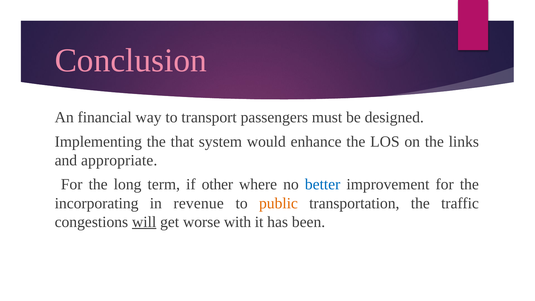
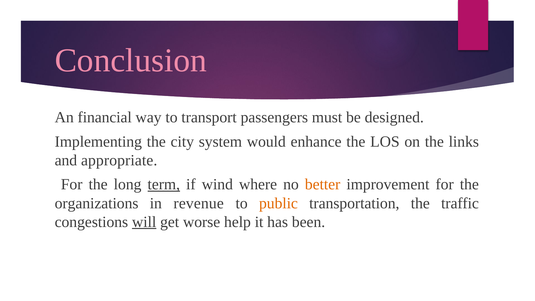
that: that -> city
term underline: none -> present
other: other -> wind
better colour: blue -> orange
incorporating: incorporating -> organizations
with: with -> help
